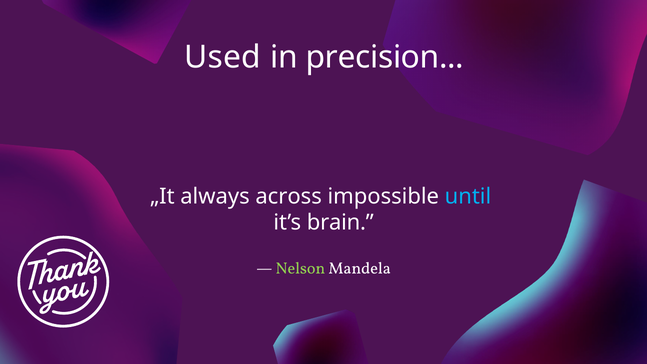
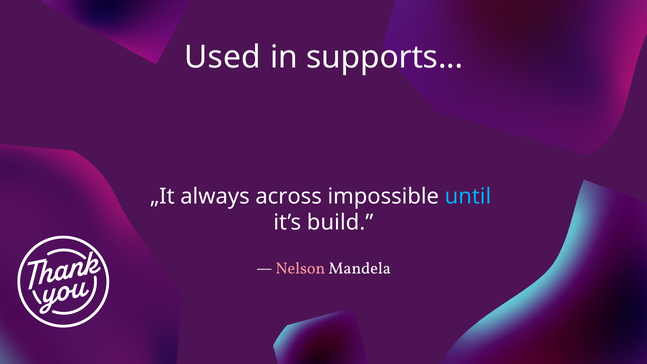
precision: precision -> supports
brain: brain -> build
Nelson colour: light green -> pink
